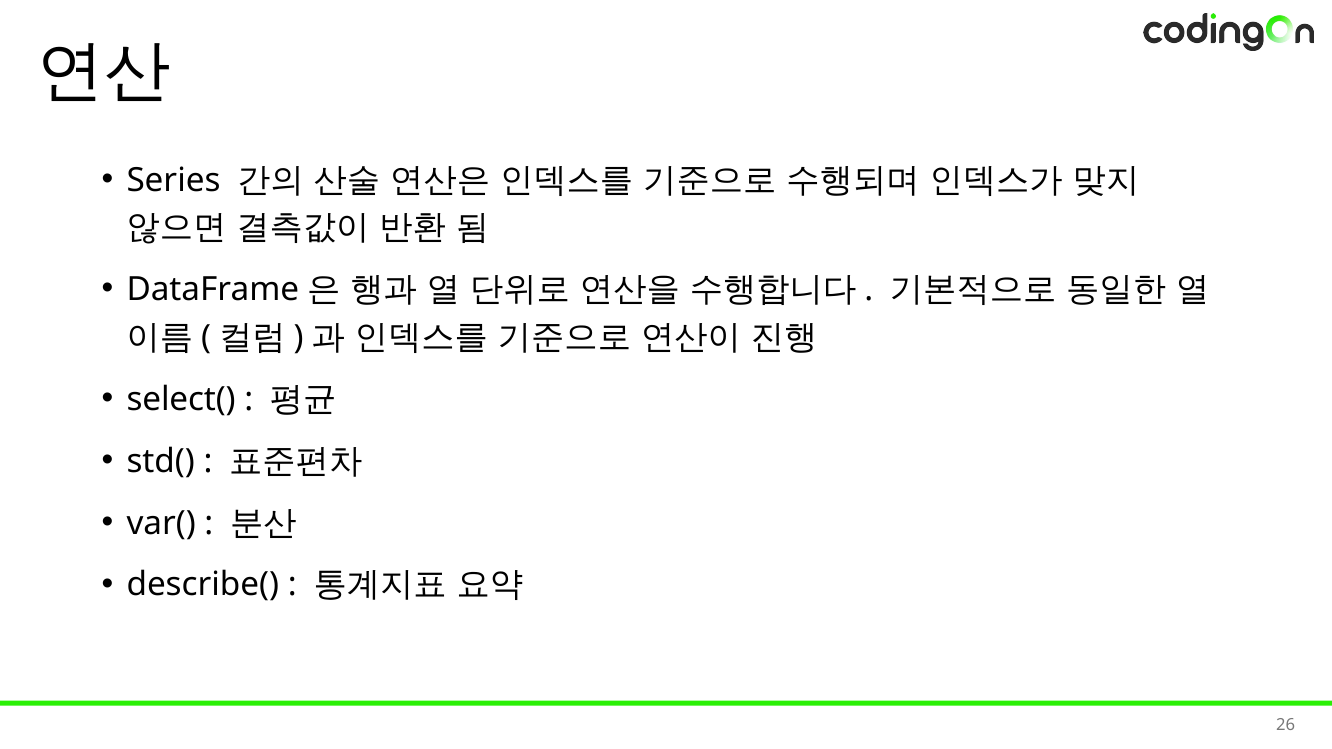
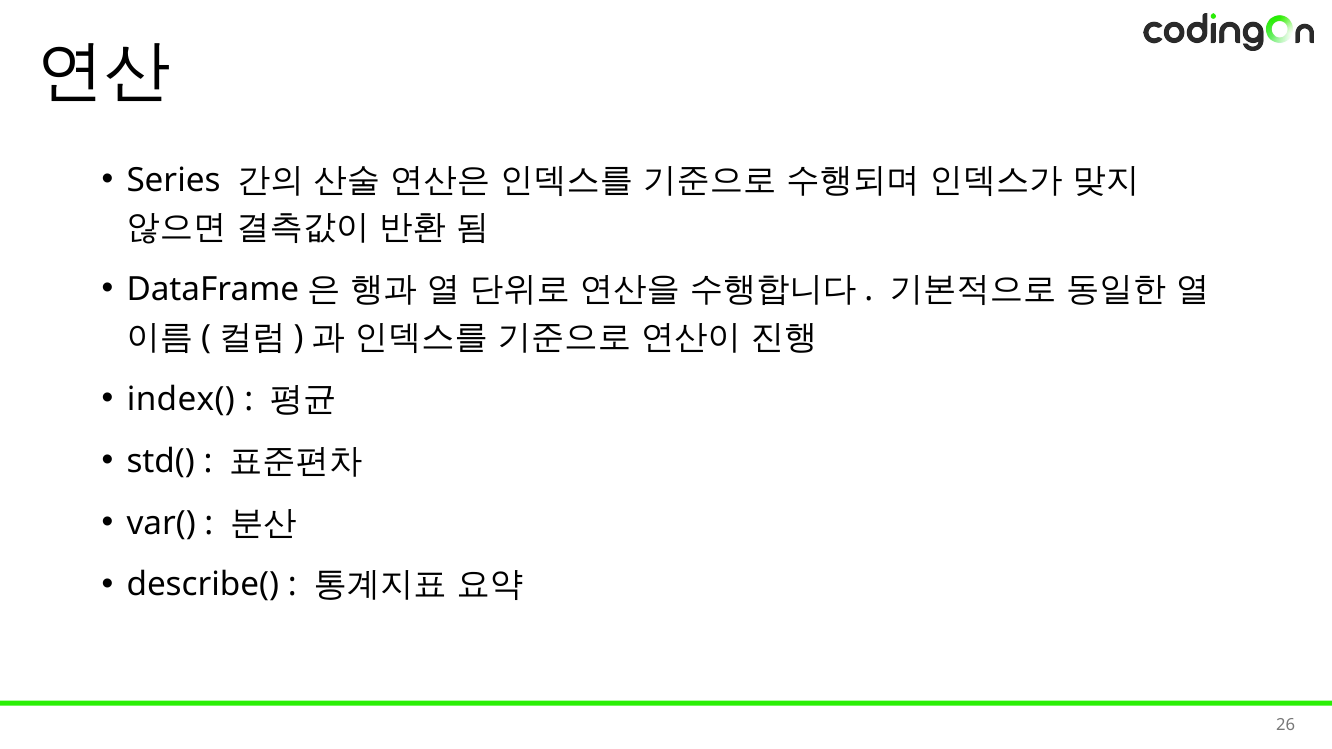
select(: select( -> index(
